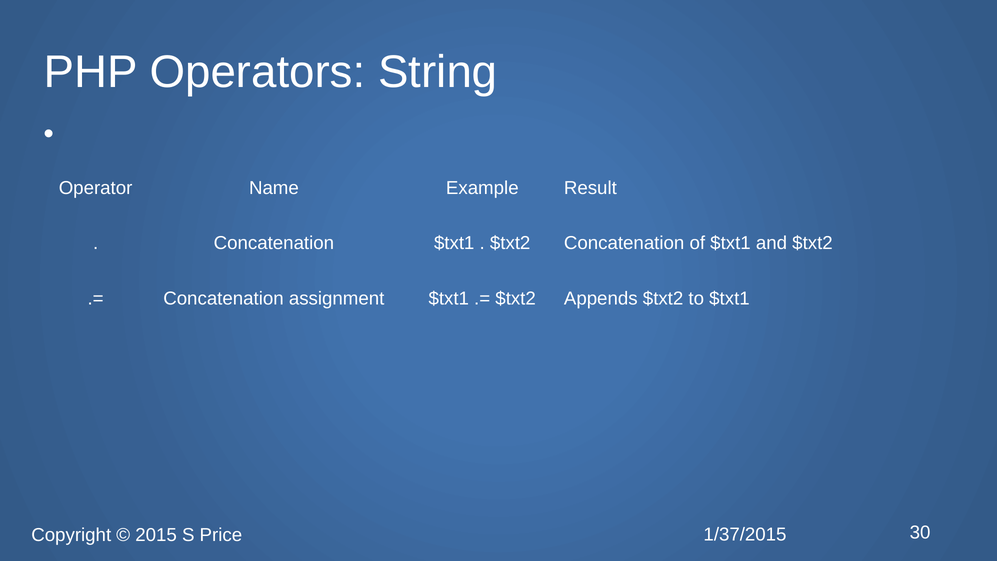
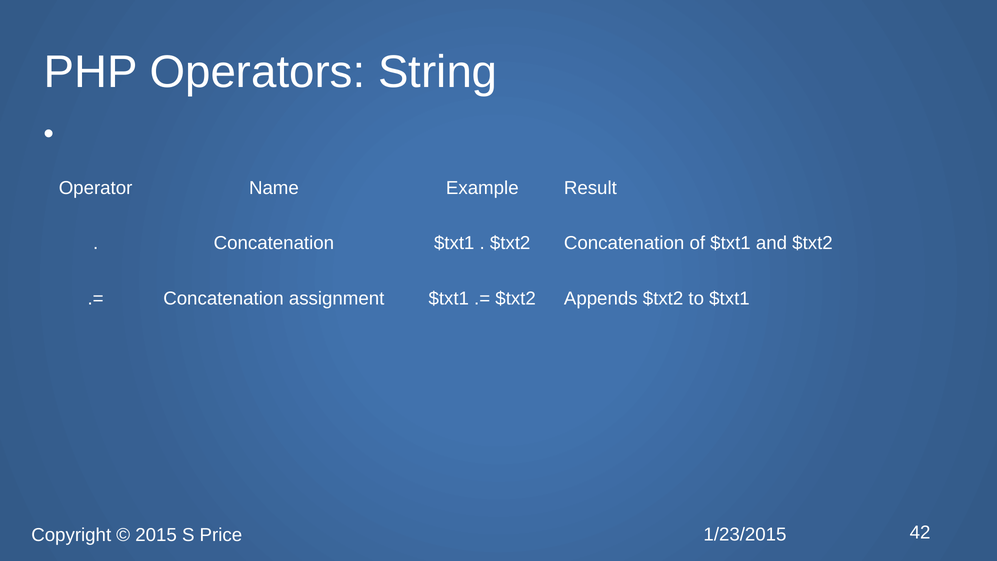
1/37/2015: 1/37/2015 -> 1/23/2015
30: 30 -> 42
